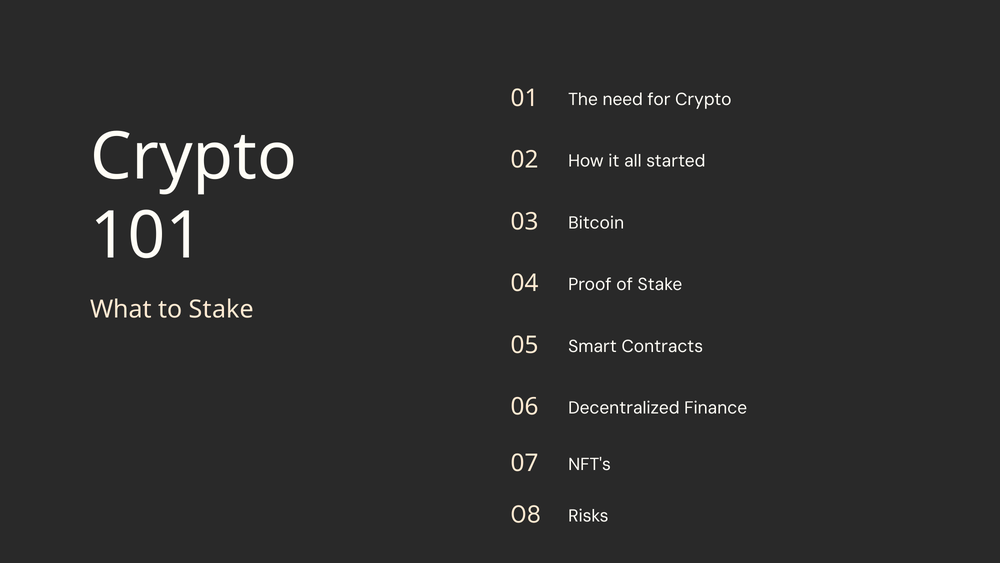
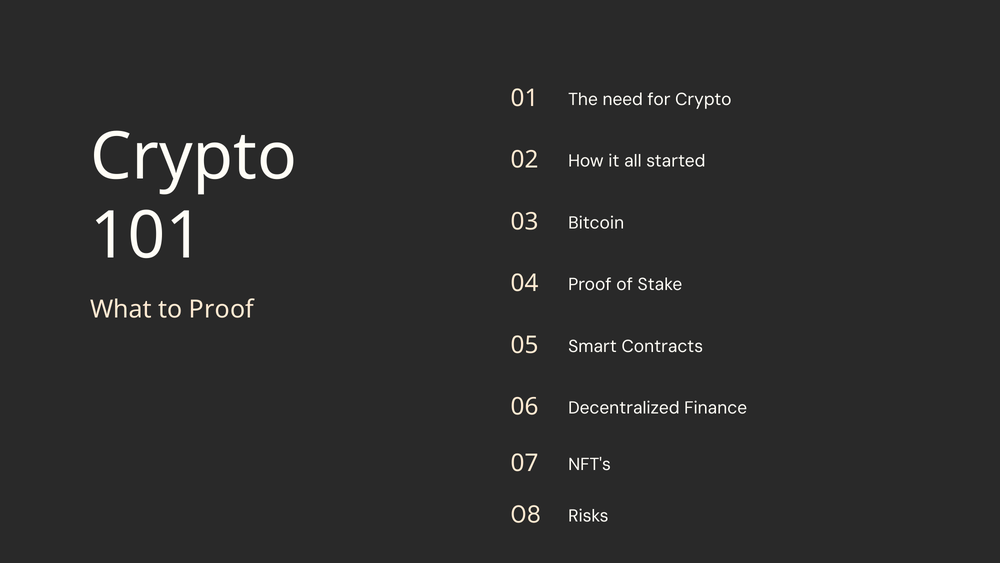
to Stake: Stake -> Proof
